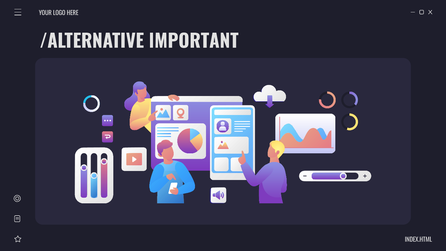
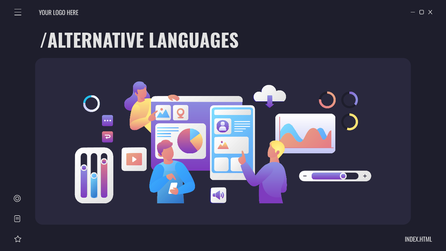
IMPORTANT: IMPORTANT -> LANGUAGES
